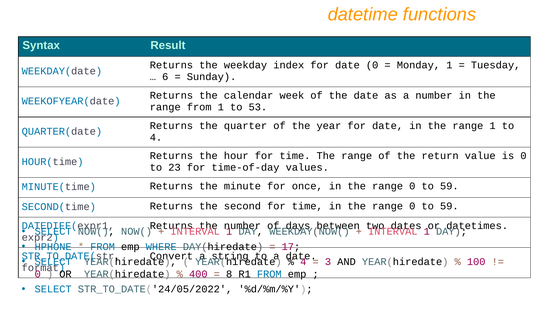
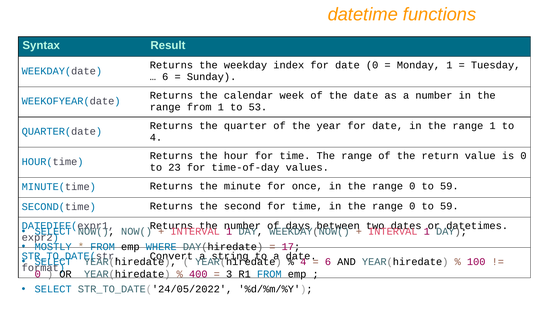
HPHONE: HPHONE -> MOSTLY
3 at (328, 262): 3 -> 6
8: 8 -> 3
